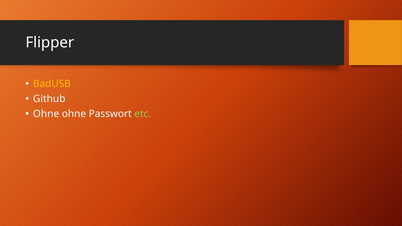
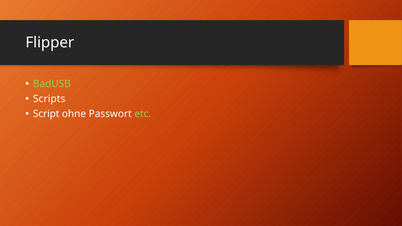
BadUSB colour: yellow -> light green
Github: Github -> Scripts
Ohne at (46, 114): Ohne -> Script
